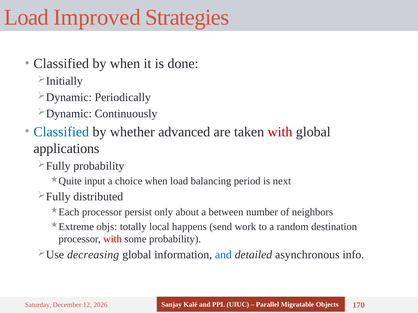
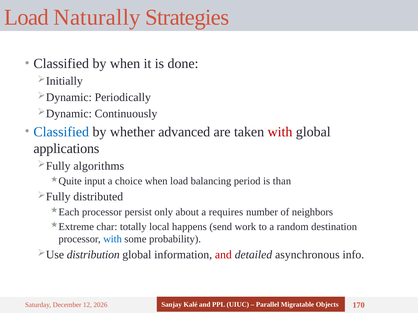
Improved: Improved -> Naturally
probability at (99, 166): probability -> algorithms
next: next -> than
between: between -> requires
objs: objs -> char
with at (113, 240) colour: red -> blue
decreasing: decreasing -> distribution
and at (223, 255) colour: blue -> red
